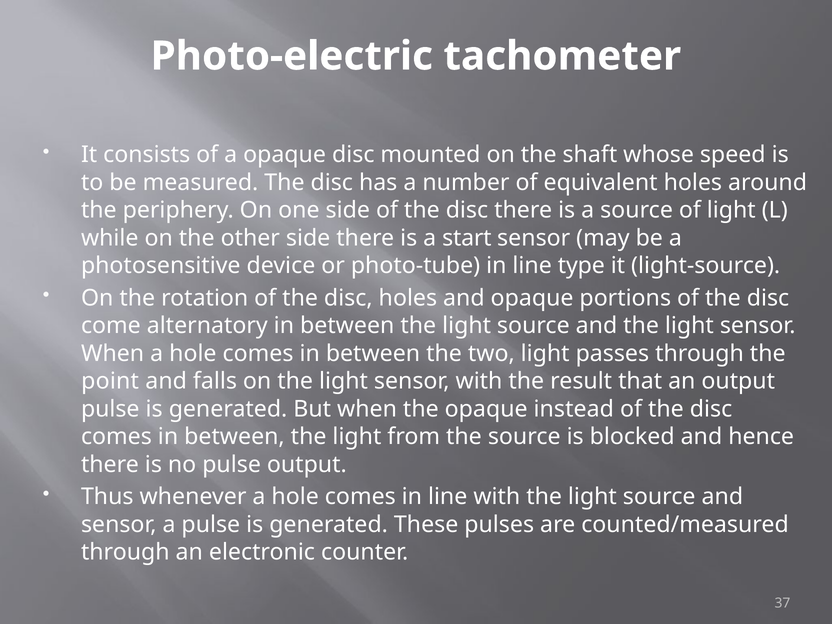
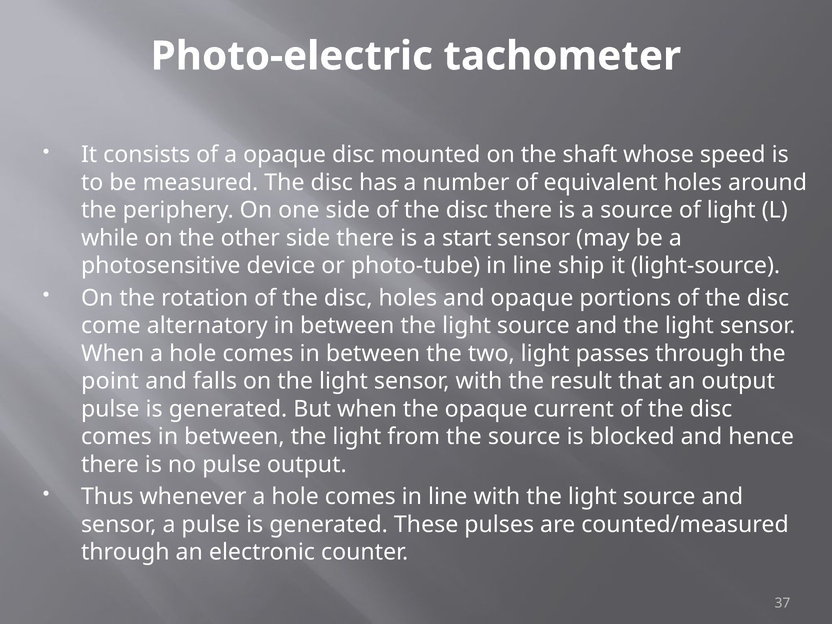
type: type -> ship
instead: instead -> current
